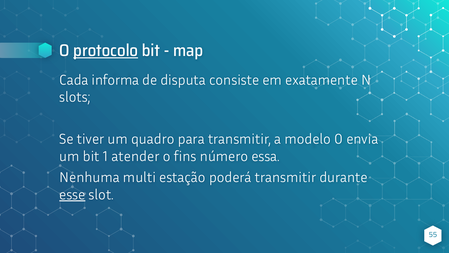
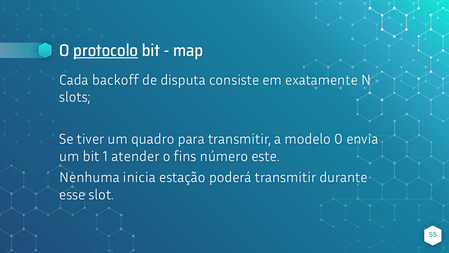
informa: informa -> backoff
essa: essa -> este
multi: multi -> inicia
esse underline: present -> none
